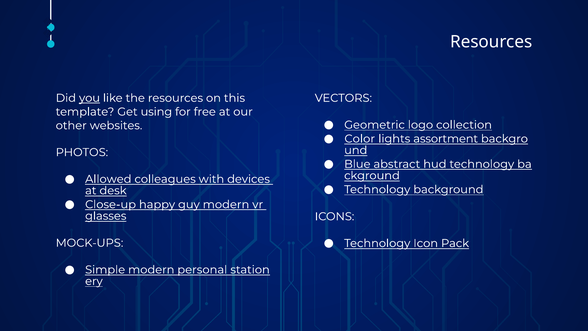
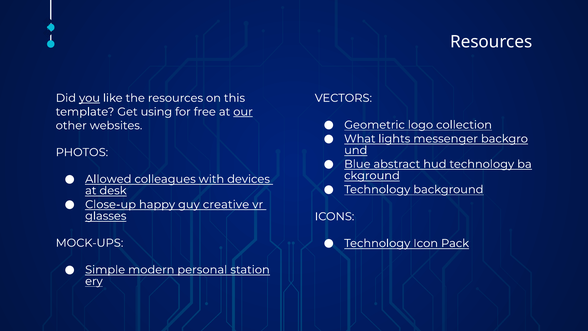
our underline: none -> present
Color: Color -> What
assortment: assortment -> messenger
guy modern: modern -> creative
